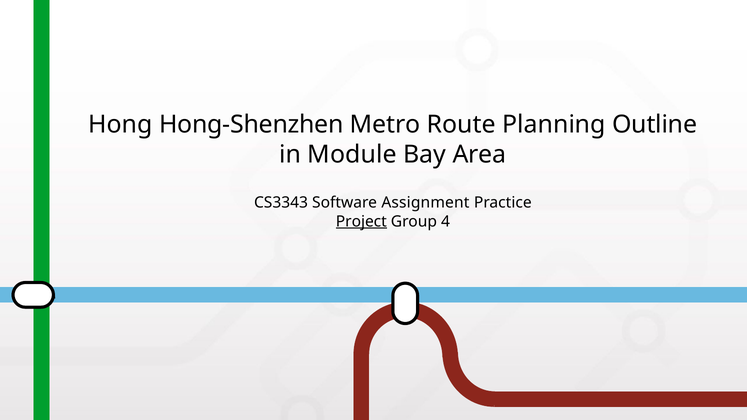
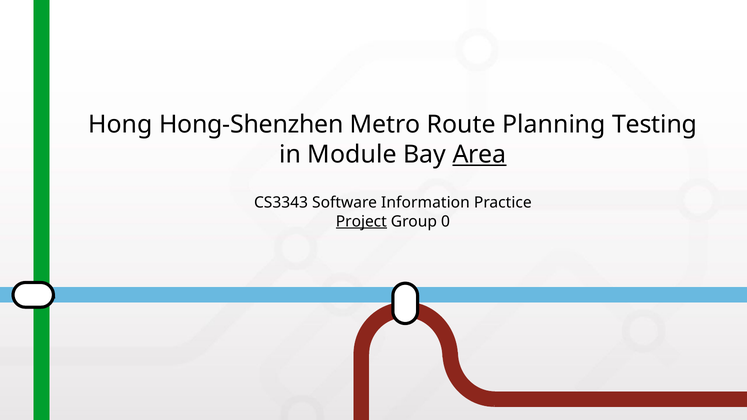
Outline: Outline -> Testing
Area underline: none -> present
Assignment: Assignment -> Information
4: 4 -> 0
